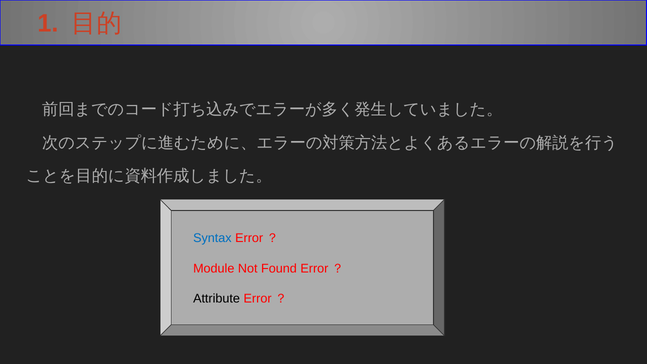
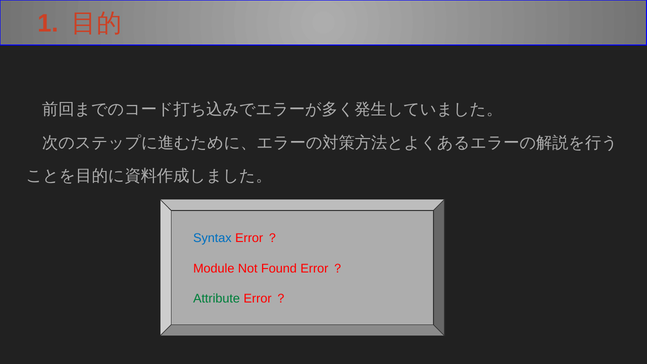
Attribute colour: black -> green
